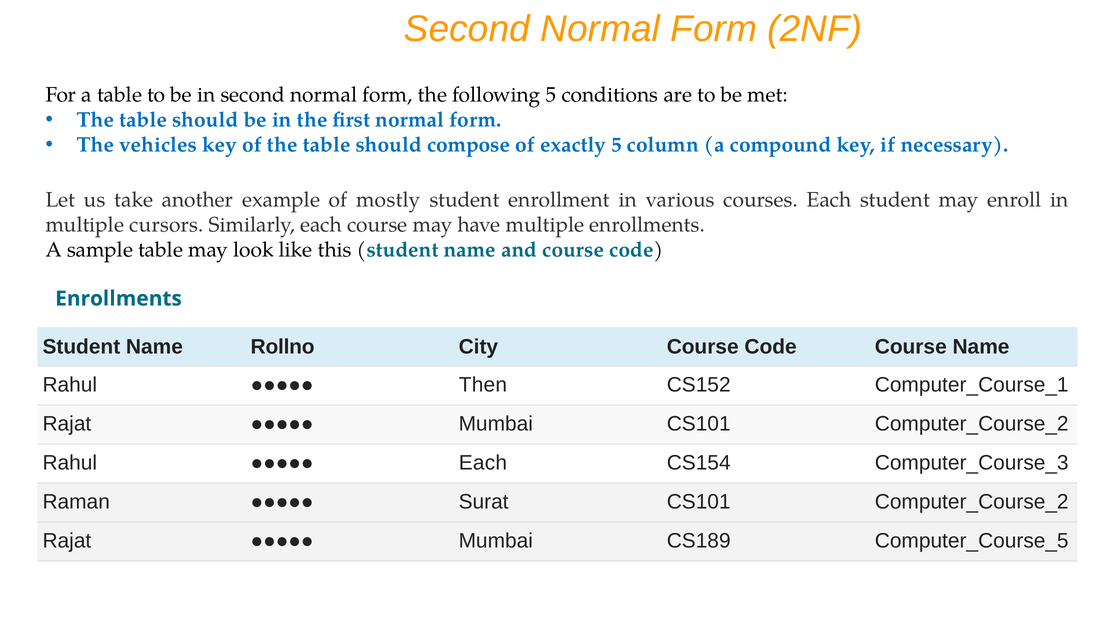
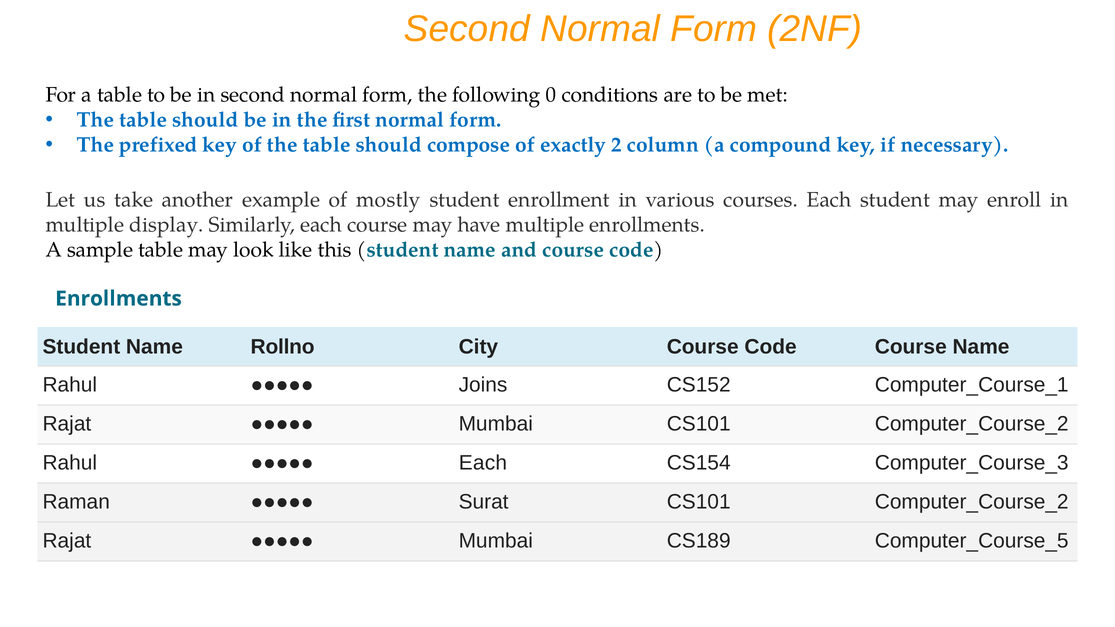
following 5: 5 -> 0
vehicles: vehicles -> prefixed
exactly 5: 5 -> 2
cursors: cursors -> display
Then: Then -> Joins
